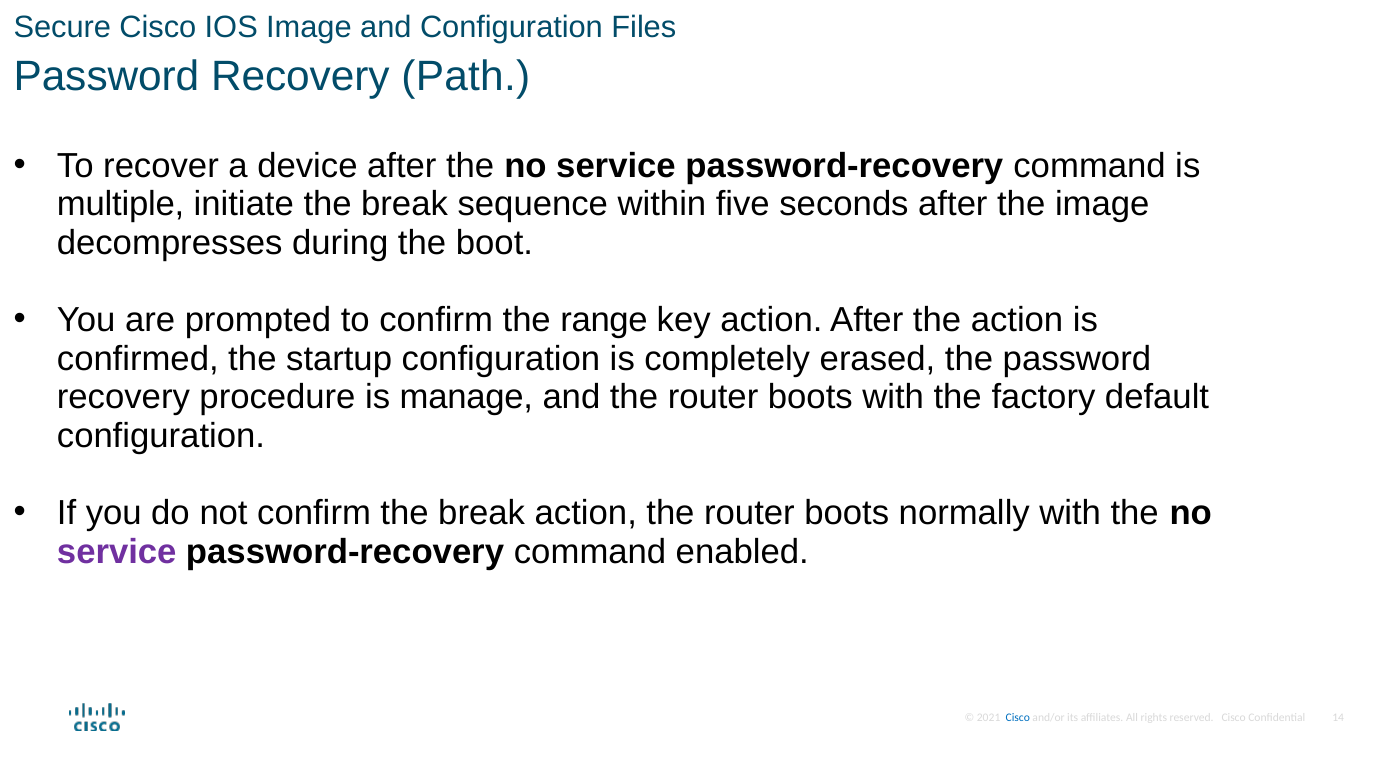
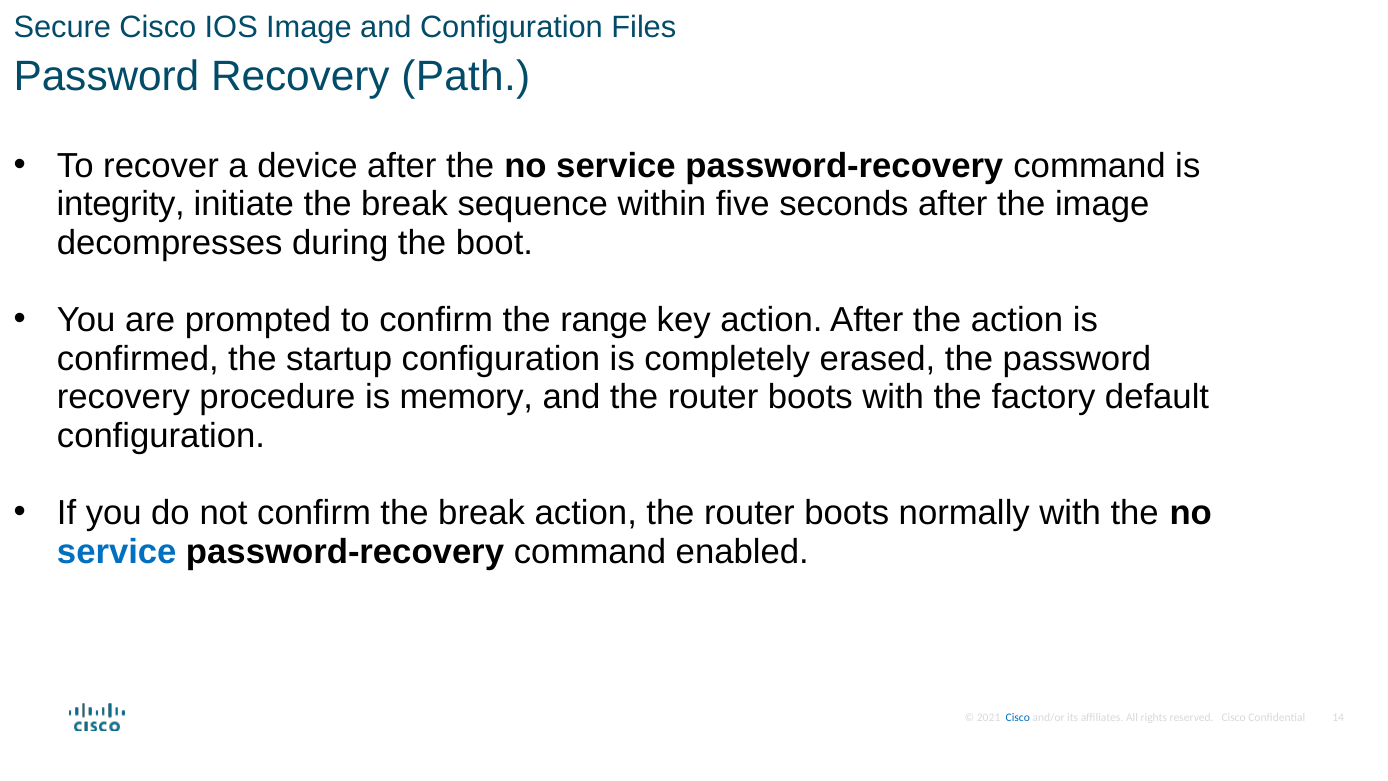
multiple: multiple -> integrity
manage: manage -> memory
service at (117, 552) colour: purple -> blue
